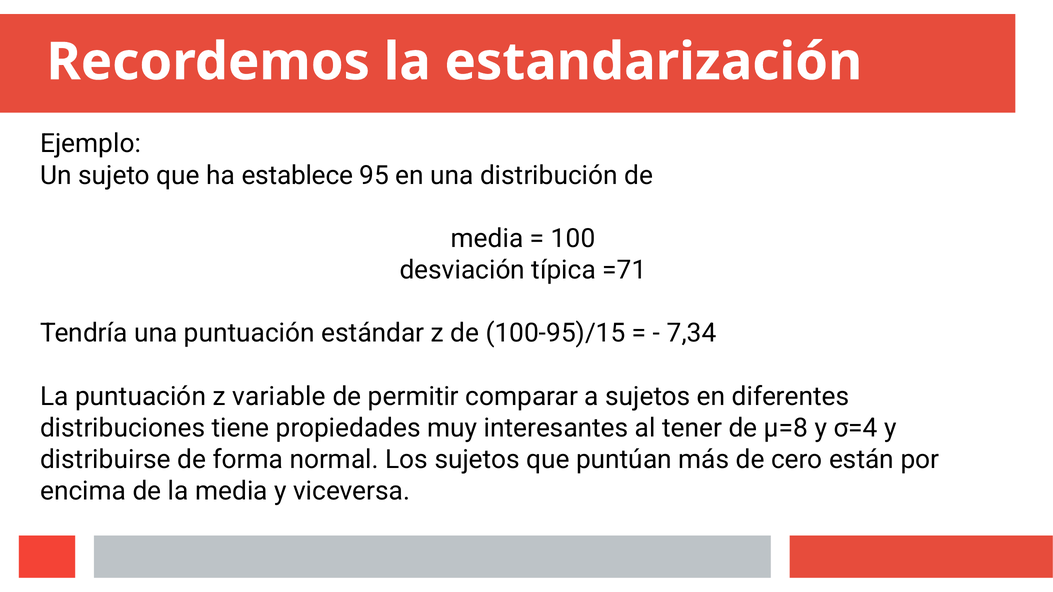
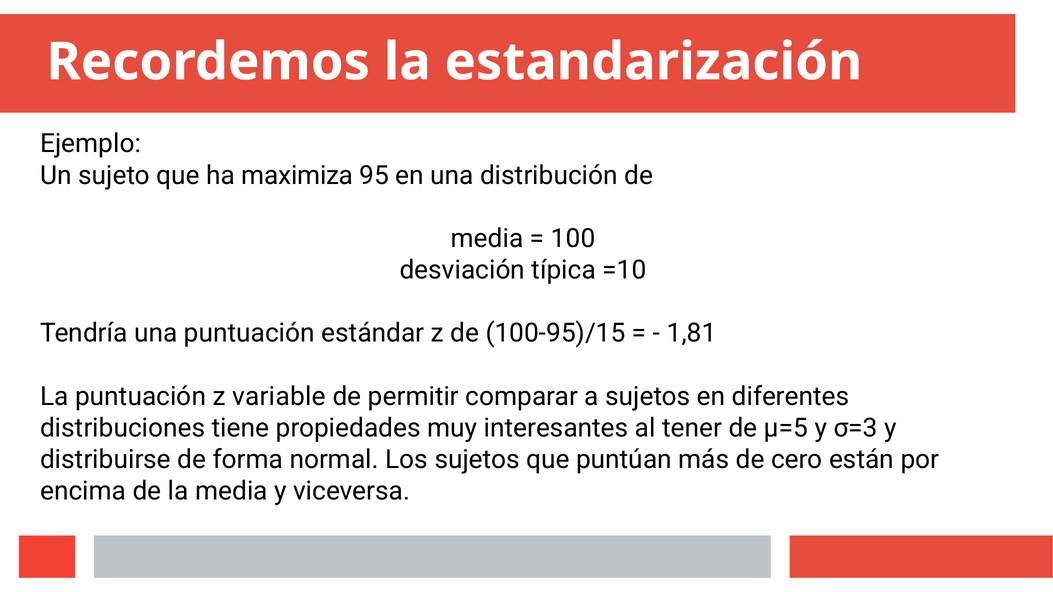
establece: establece -> maximiza
=71: =71 -> =10
7,34: 7,34 -> 1,81
μ=8: μ=8 -> μ=5
σ=4: σ=4 -> σ=3
